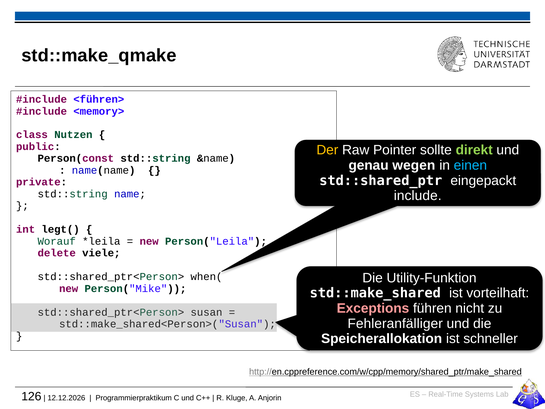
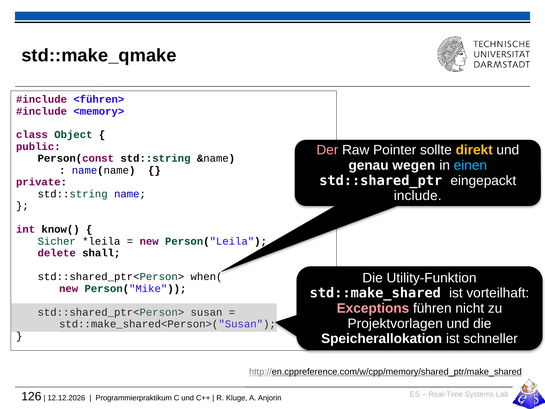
Nutzen: Nutzen -> Object
Der colour: yellow -> pink
direkt colour: light green -> yellow
legt(: legt( -> know(
Worauf: Worauf -> Sicher
viele: viele -> shall
Fehleranfälliger: Fehleranfälliger -> Projektvorlagen
